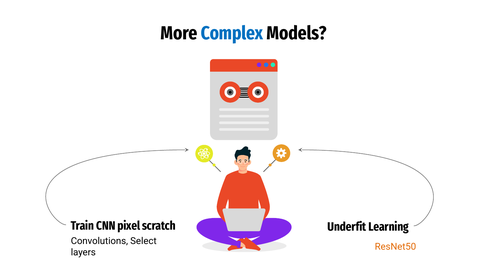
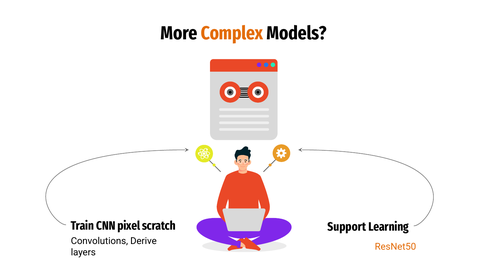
Complex colour: blue -> orange
Underfit: Underfit -> Support
Select: Select -> Derive
